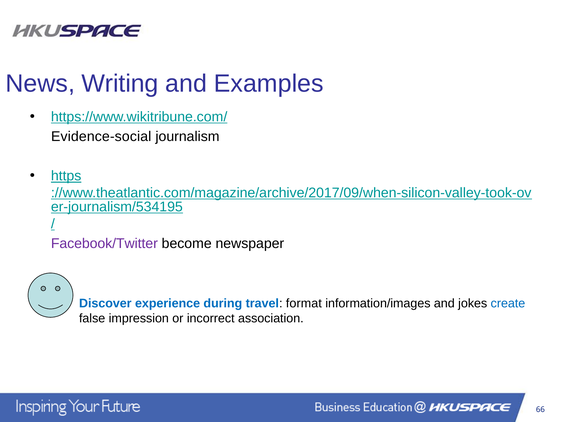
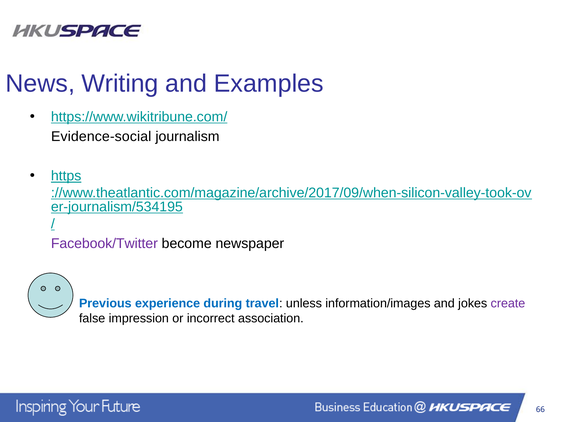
Discover: Discover -> Previous
format: format -> unless
create colour: blue -> purple
